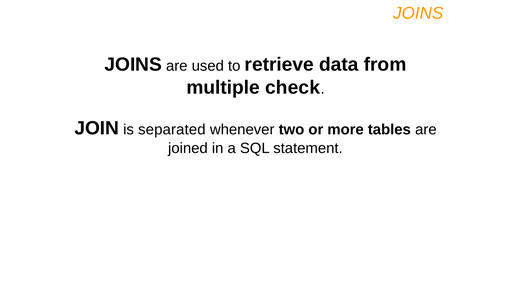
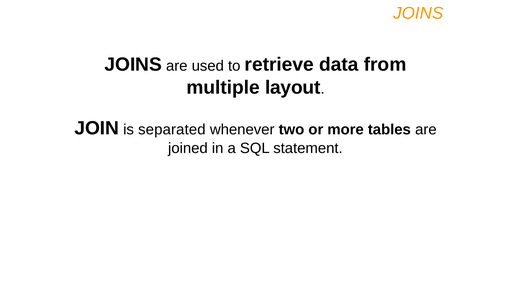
check: check -> layout
